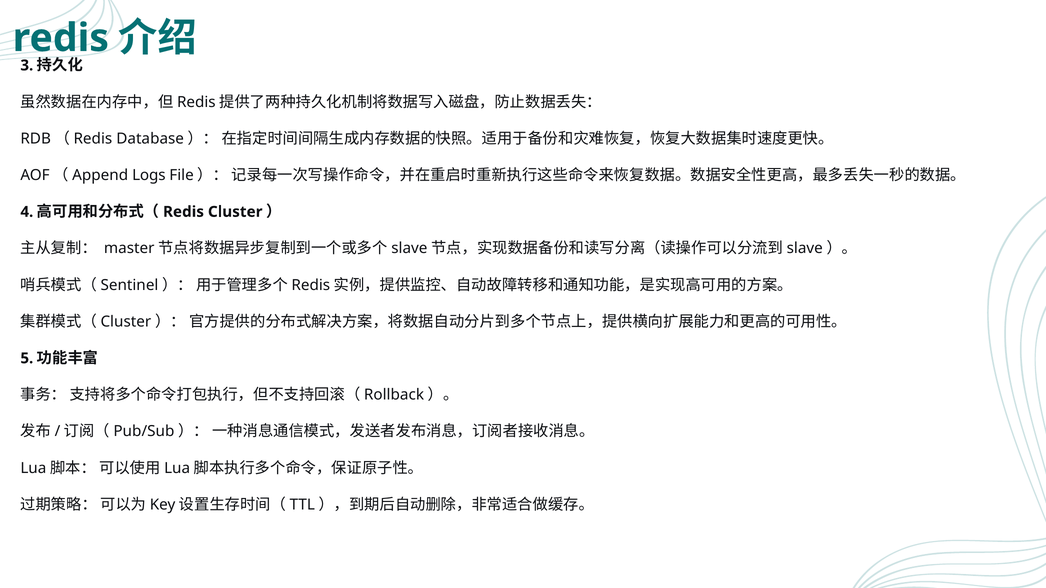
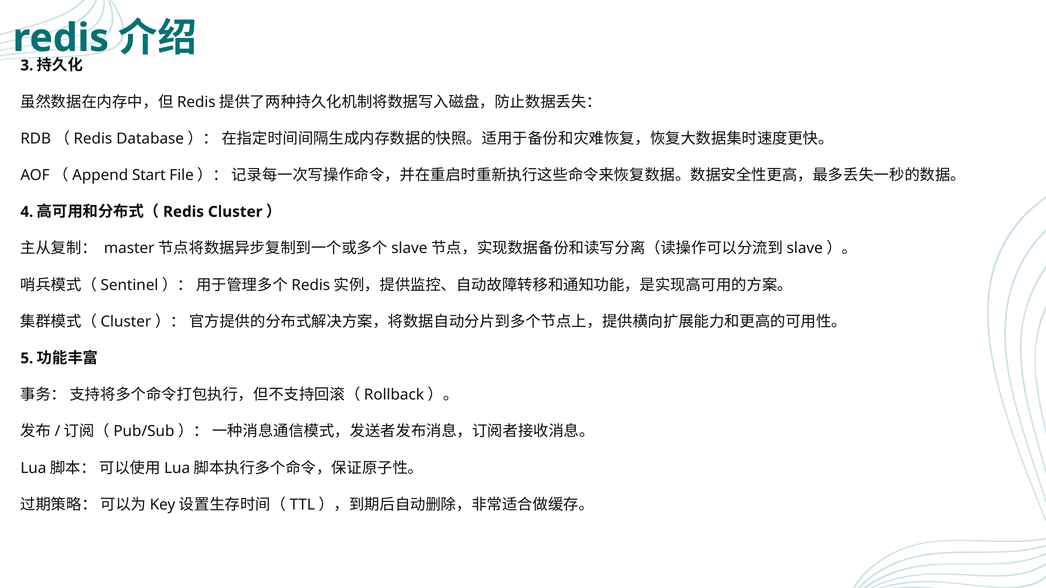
Logs: Logs -> Start
